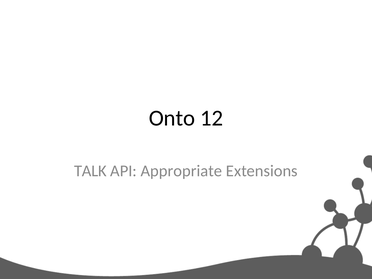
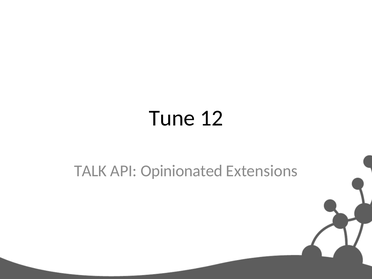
Onto: Onto -> Tune
Appropriate: Appropriate -> Opinionated
